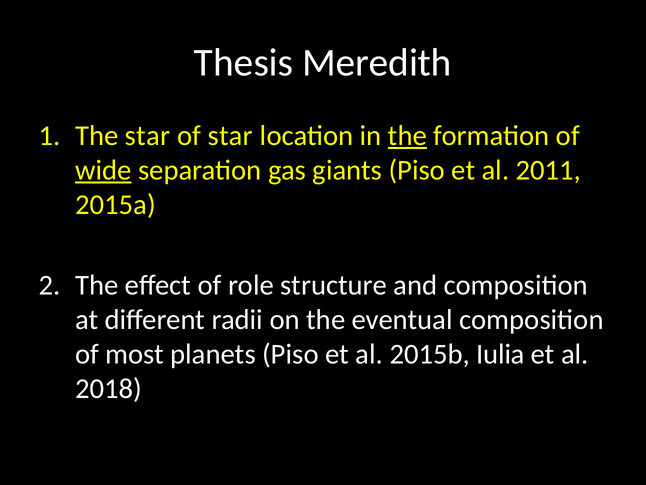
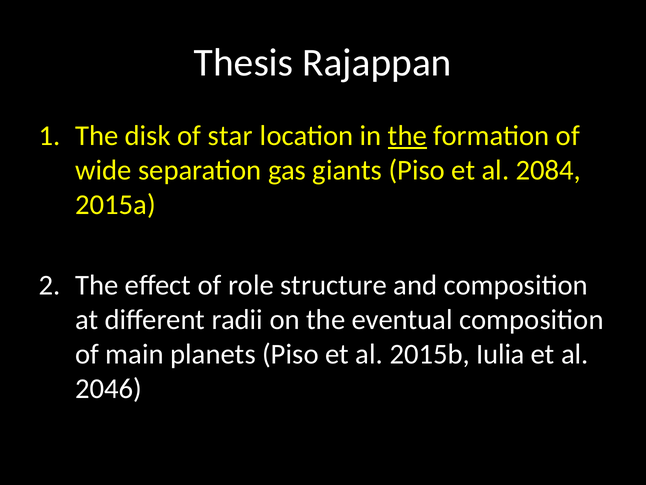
Meredith: Meredith -> Rajappan
The star: star -> disk
wide underline: present -> none
2011: 2011 -> 2084
most: most -> main
2018: 2018 -> 2046
